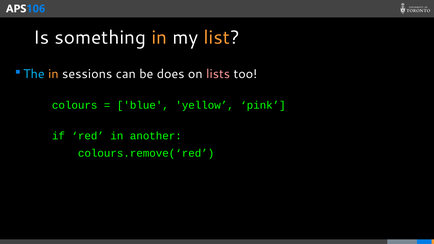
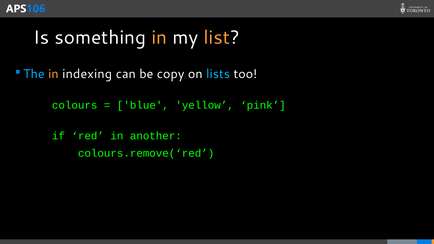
sessions: sessions -> indexing
does: does -> copy
lists colour: pink -> light blue
